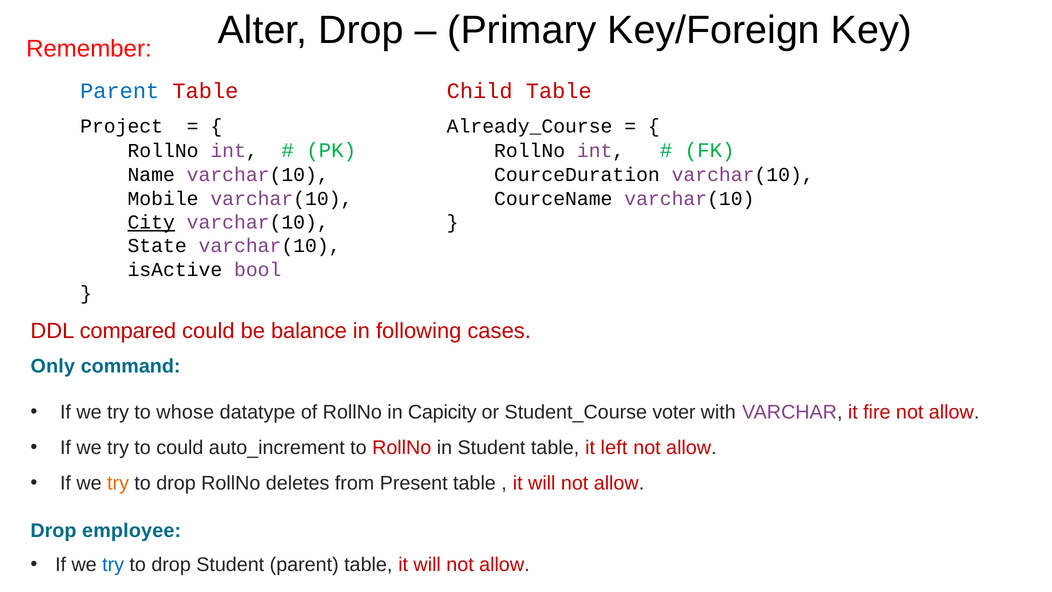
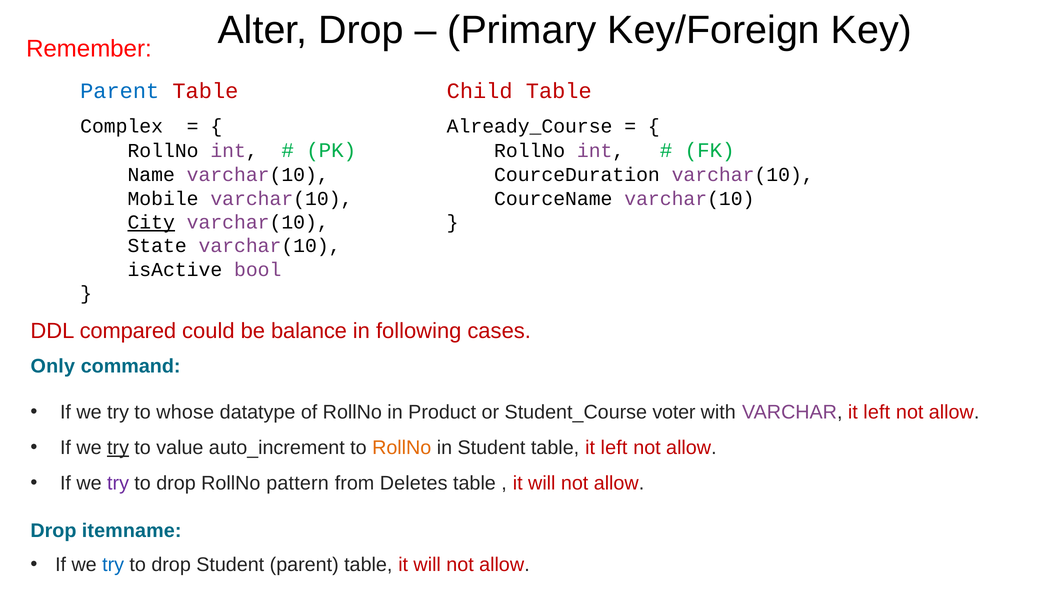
Project: Project -> Complex
Capicity: Capicity -> Product
VARCHAR it fire: fire -> left
try at (118, 448) underline: none -> present
to could: could -> value
RollNo at (402, 448) colour: red -> orange
try at (118, 483) colour: orange -> purple
deletes: deletes -> pattern
Present: Present -> Deletes
employee: employee -> itemname
